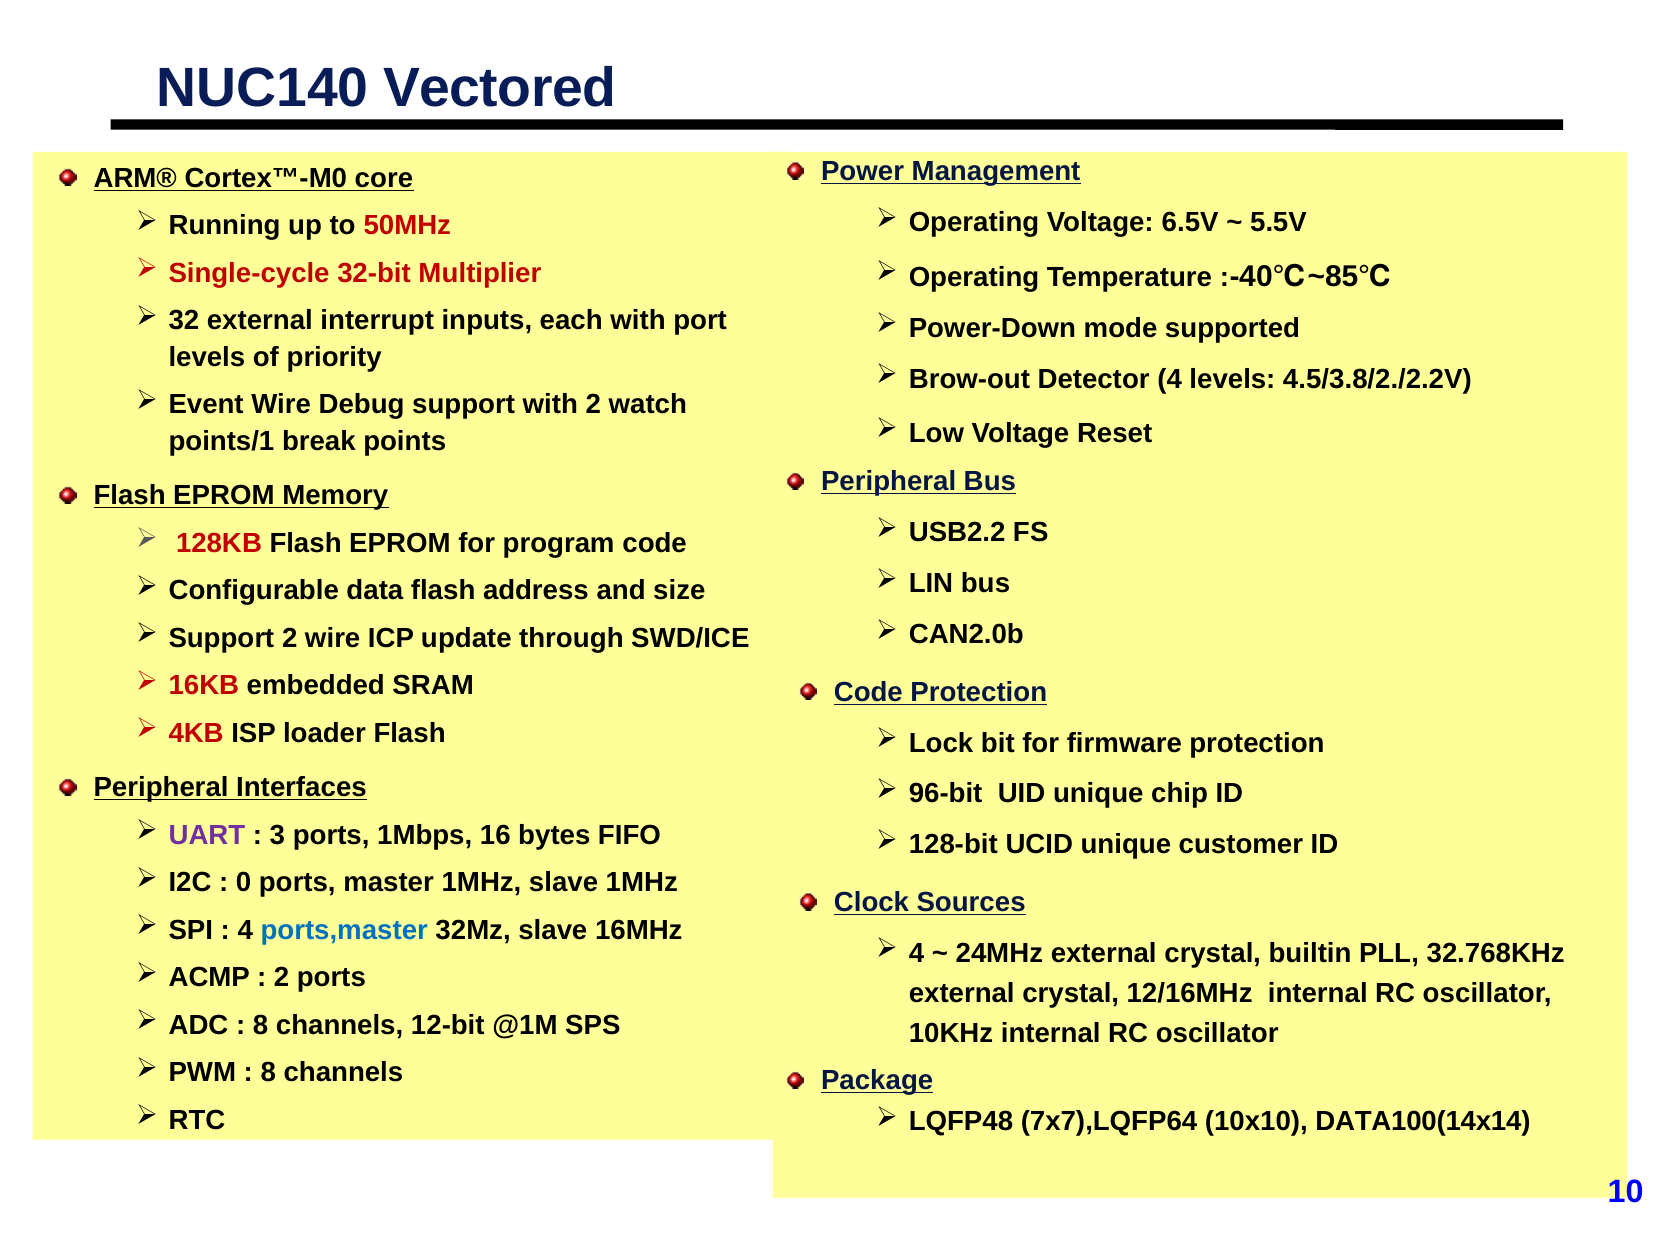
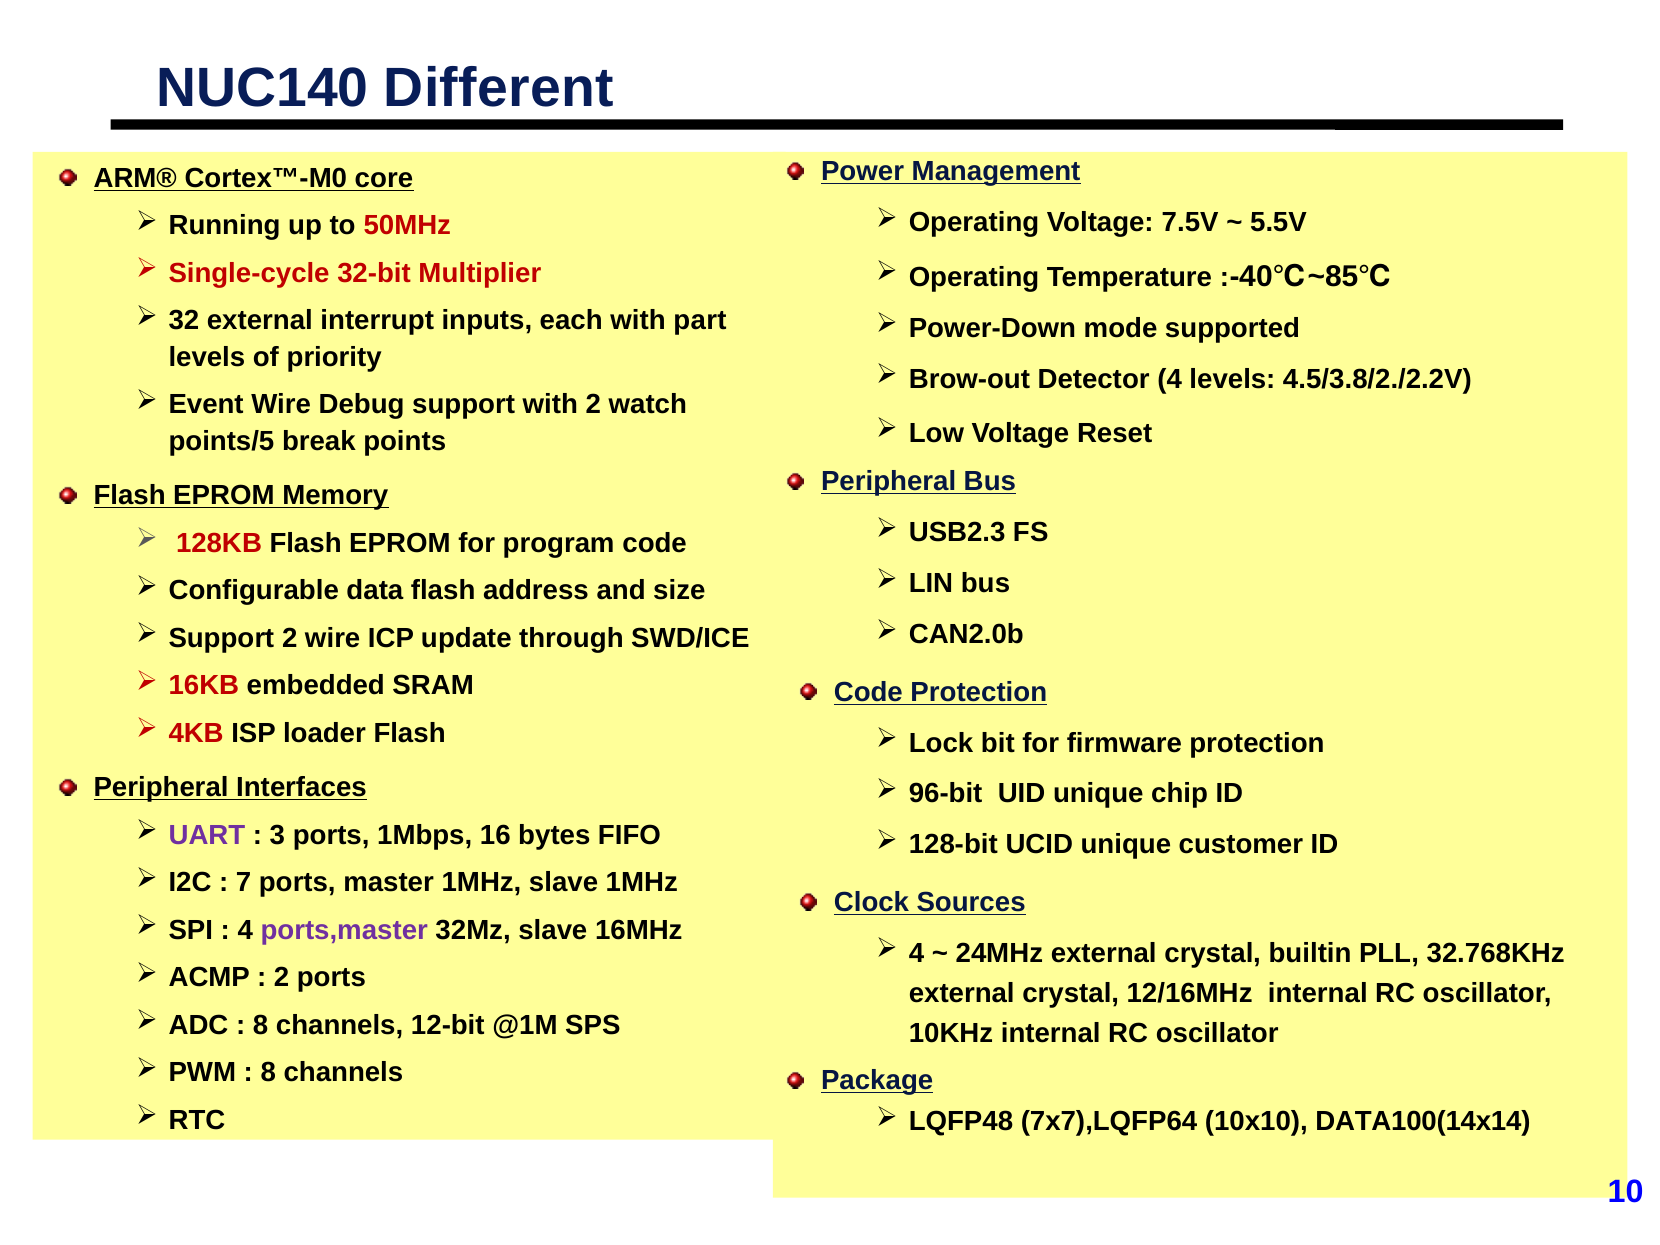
Vectored: Vectored -> Different
6.5V: 6.5V -> 7.5V
port: port -> part
points/1: points/1 -> points/5
USB2.2: USB2.2 -> USB2.3
0: 0 -> 7
ports,master colour: blue -> purple
